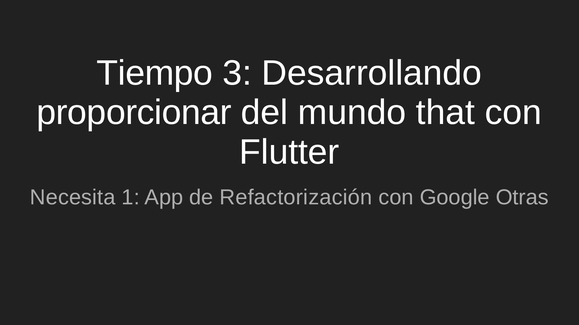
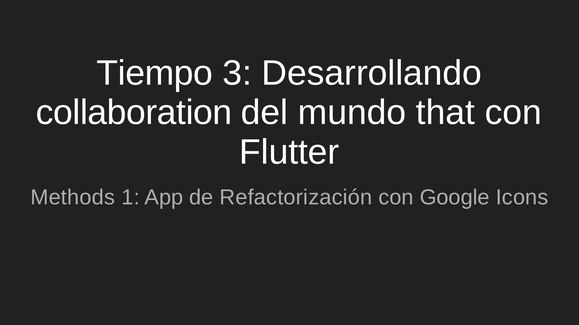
proporcionar: proporcionar -> collaboration
Necesita: Necesita -> Methods
Otras: Otras -> Icons
